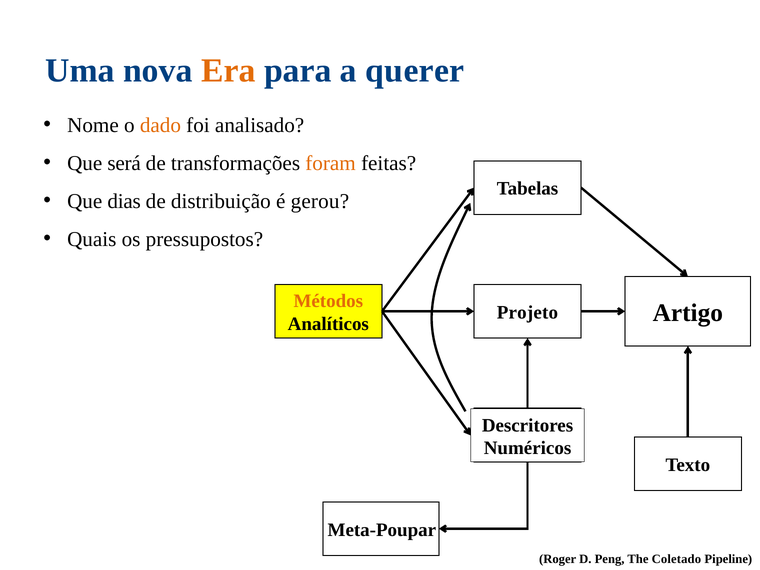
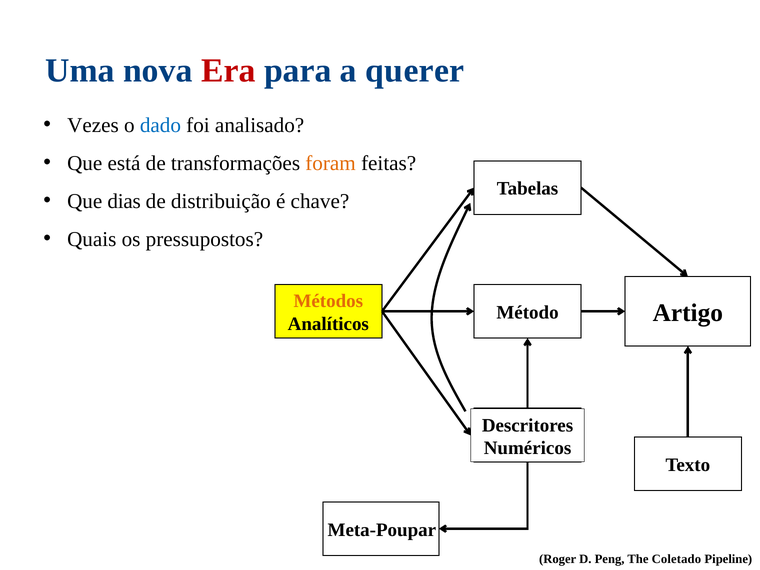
Era colour: orange -> red
Nome: Nome -> Vezes
dado colour: orange -> blue
será: será -> está
gerou: gerou -> chave
Projeto: Projeto -> Método
